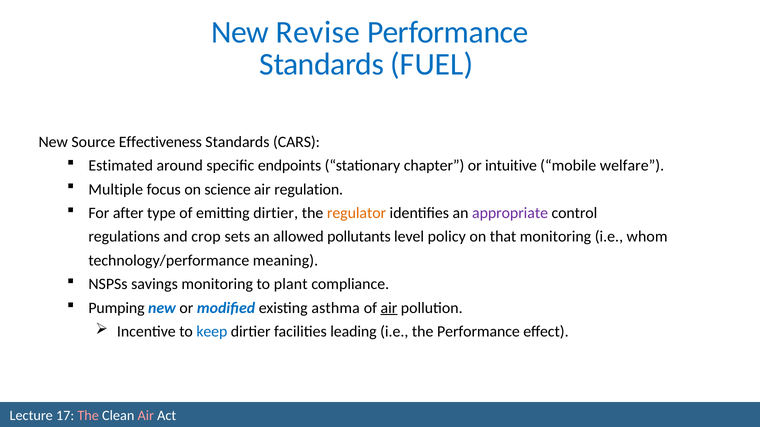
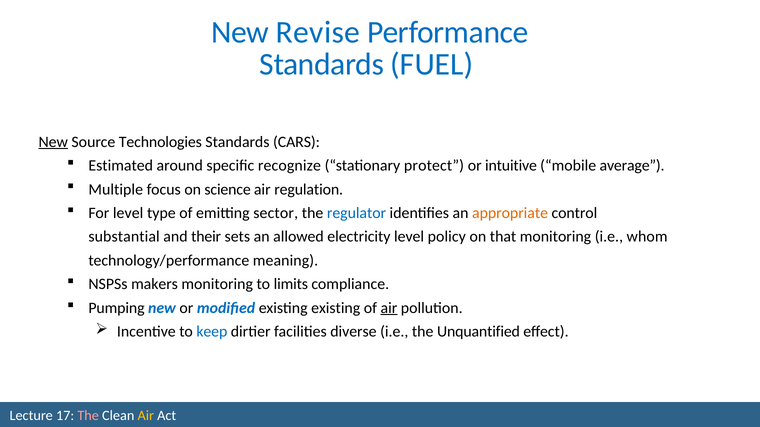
New at (53, 142) underline: none -> present
Effectiveness: Effectiveness -> Technologies
endpoints: endpoints -> recognize
chapter: chapter -> protect
welfare: welfare -> average
For after: after -> level
emitting dirtier: dirtier -> sector
regulator colour: orange -> blue
appropriate colour: purple -> orange
regulations: regulations -> substantial
crop: crop -> their
pollutants: pollutants -> electricity
savings: savings -> makers
plant: plant -> limits
existing asthma: asthma -> existing
leading: leading -> diverse
the Performance: Performance -> Unquantified
Air at (146, 416) colour: pink -> yellow
